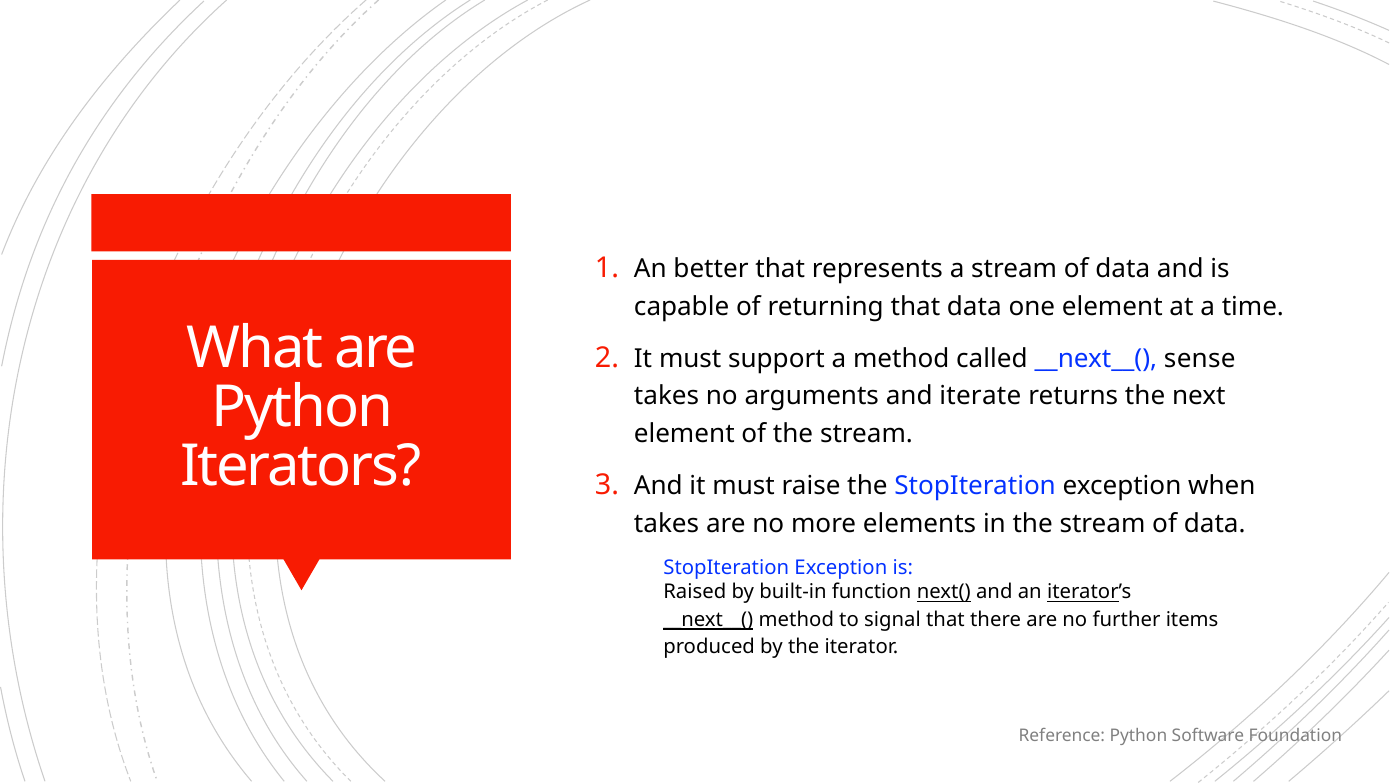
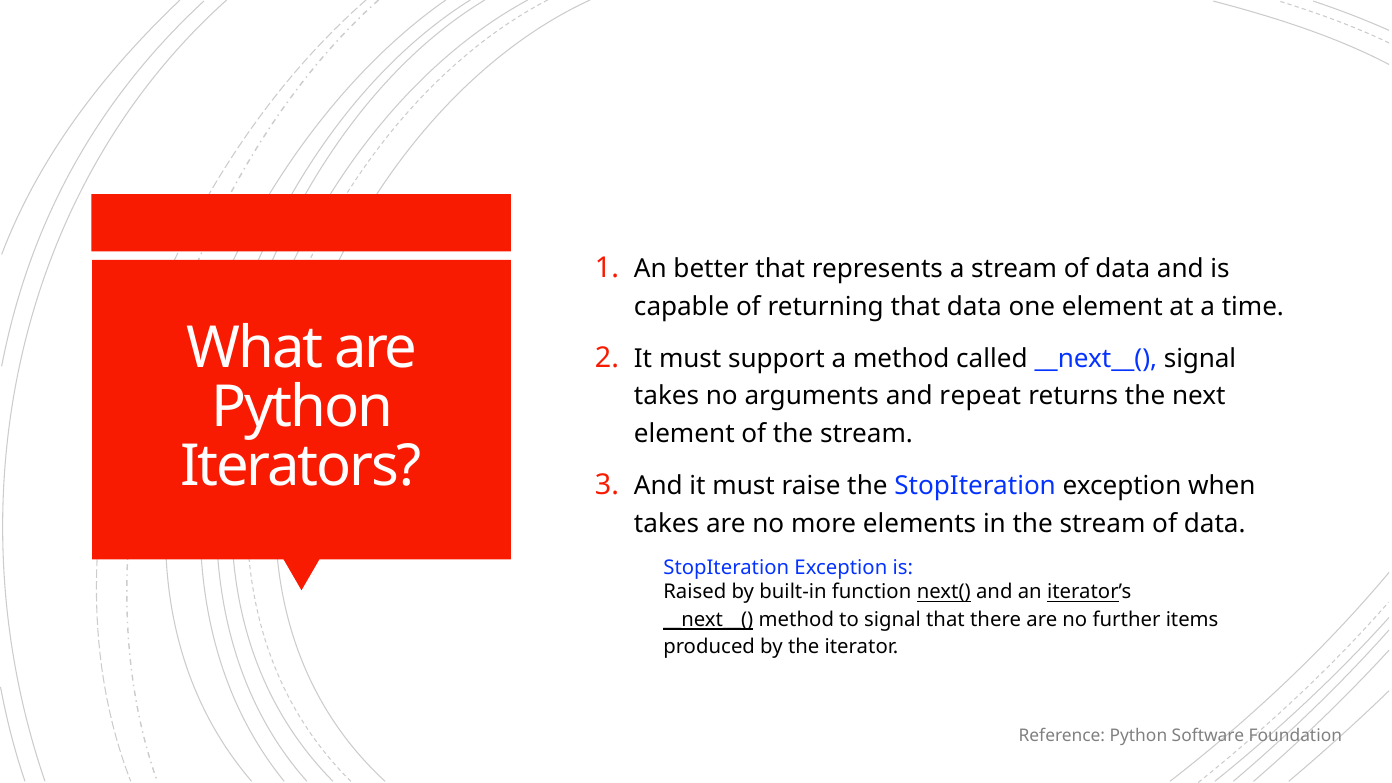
__next__( sense: sense -> signal
iterate: iterate -> repeat
